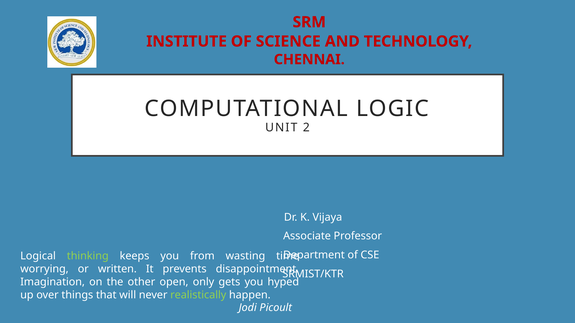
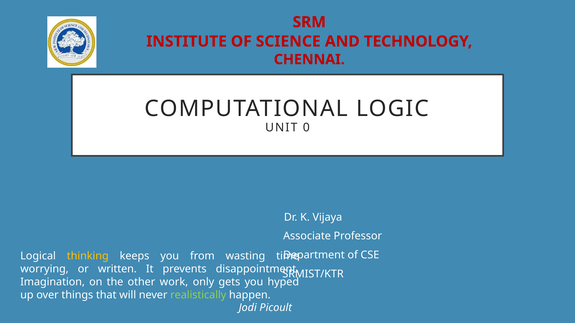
2: 2 -> 0
thinking colour: light green -> yellow
open: open -> work
